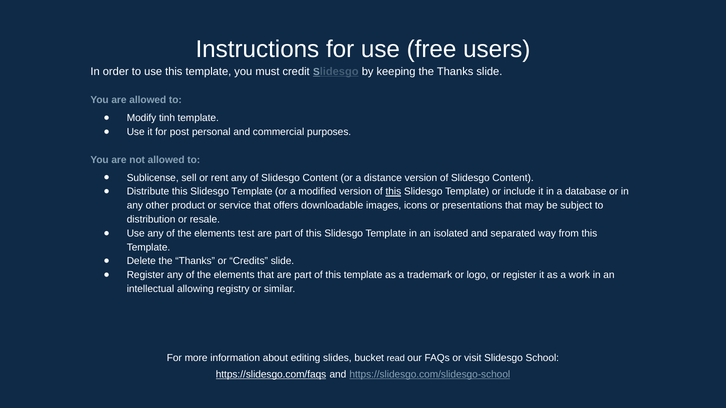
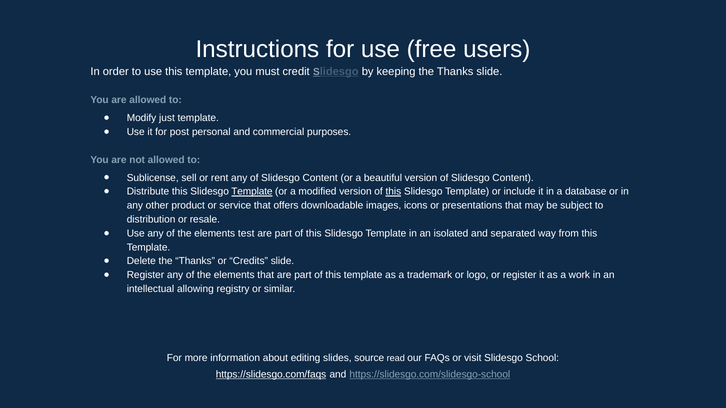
tinh: tinh -> just
distance: distance -> beautiful
Template at (252, 192) underline: none -> present
bucket: bucket -> source
